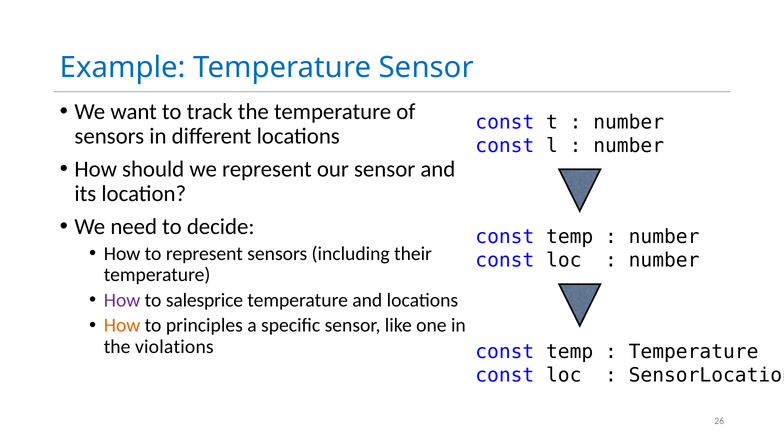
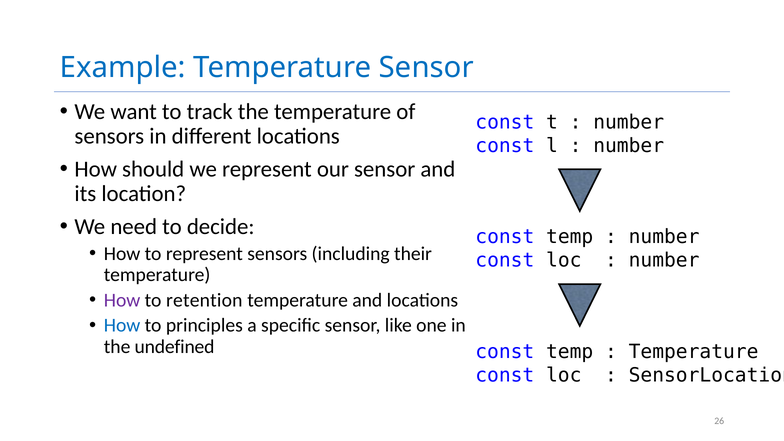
salesprice: salesprice -> retention
How at (122, 325) colour: orange -> blue
violations: violations -> undefined
